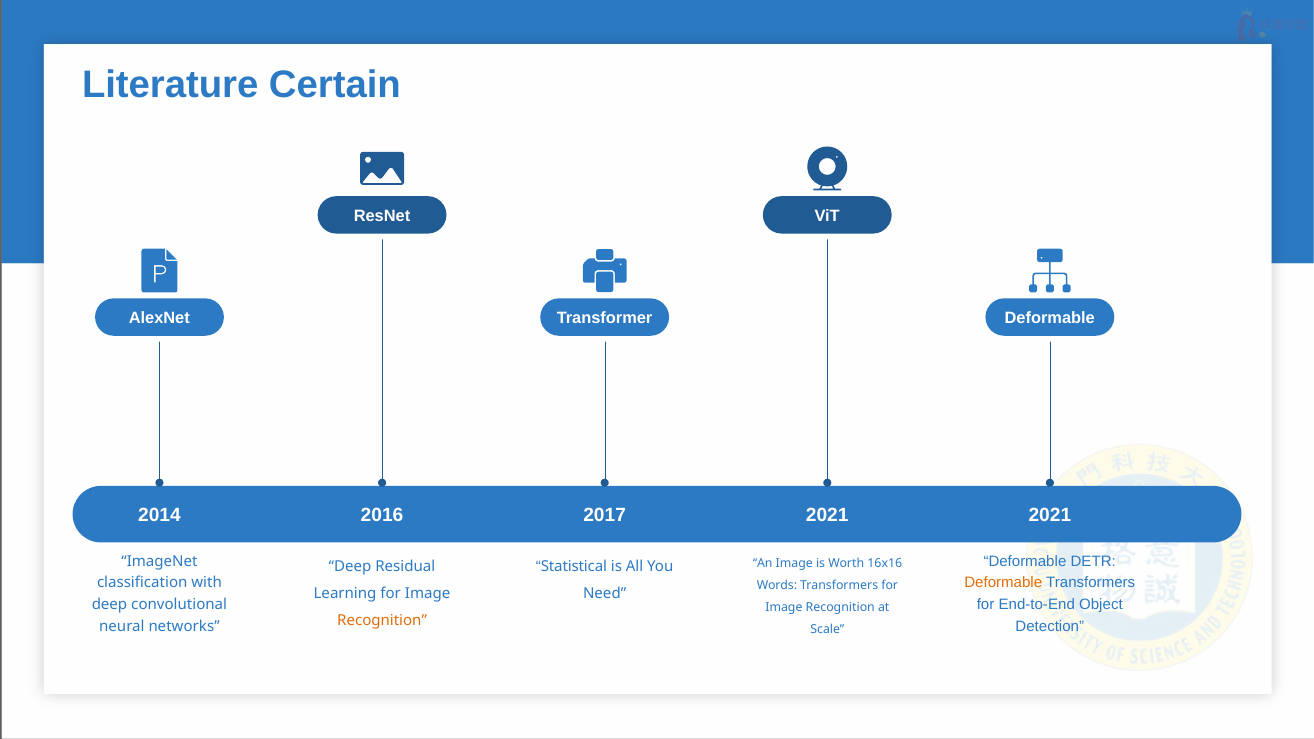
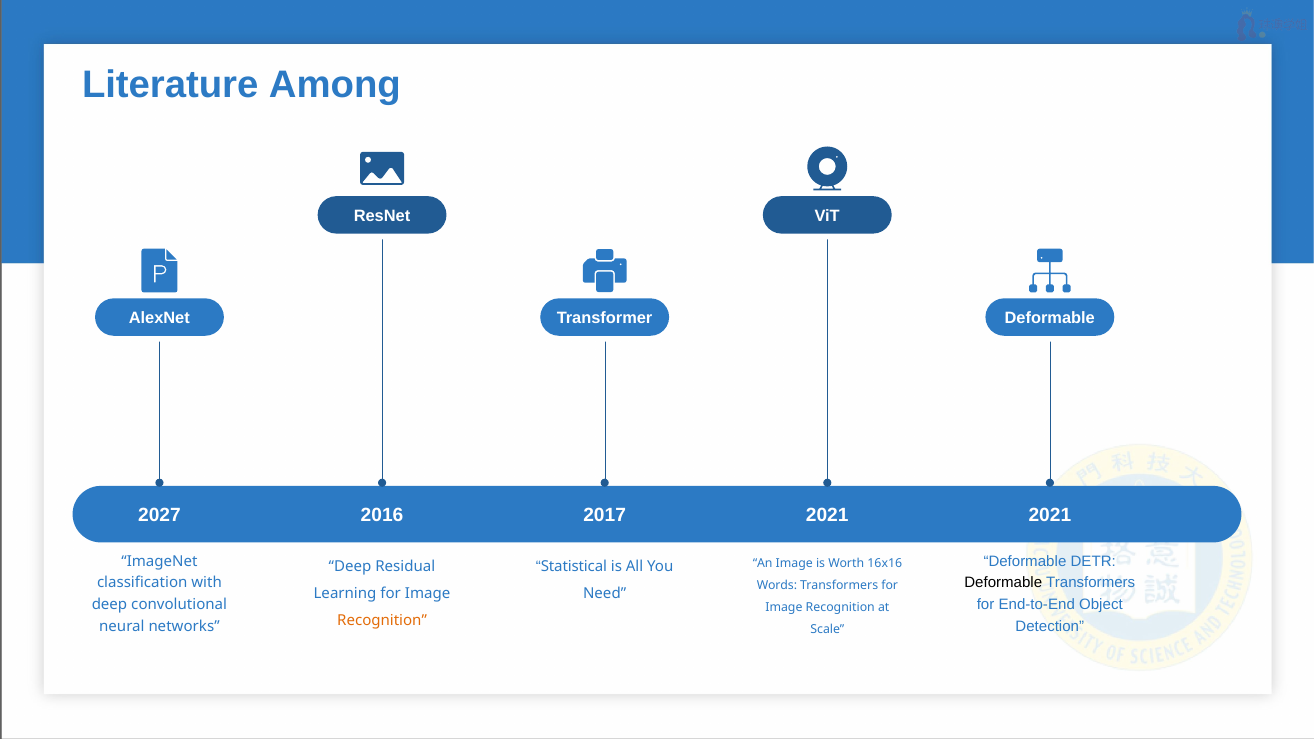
Certain: Certain -> Among
2014: 2014 -> 2027
Deformable at (1003, 583) colour: orange -> black
